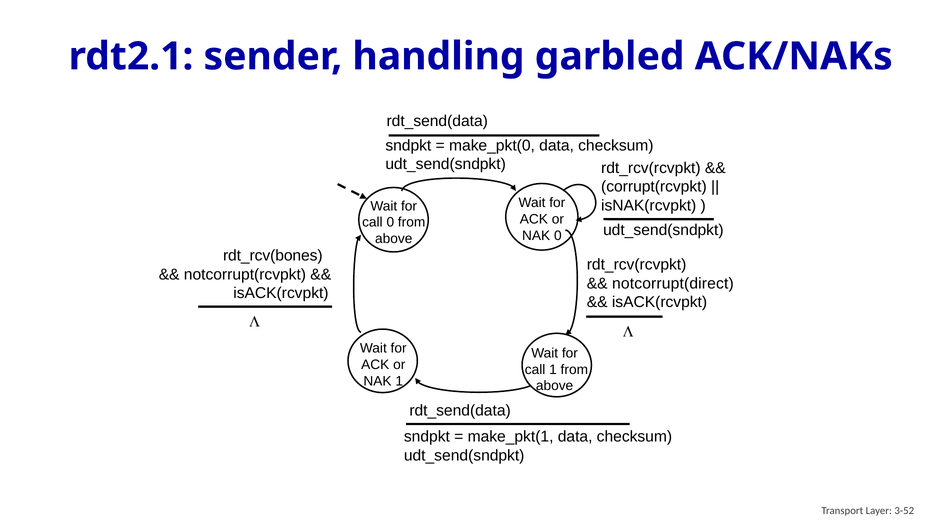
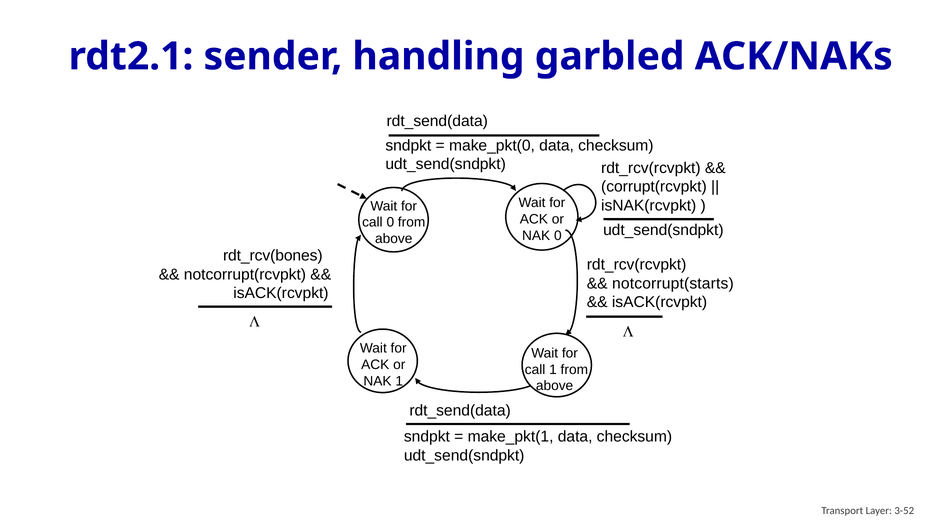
notcorrupt(direct: notcorrupt(direct -> notcorrupt(starts
